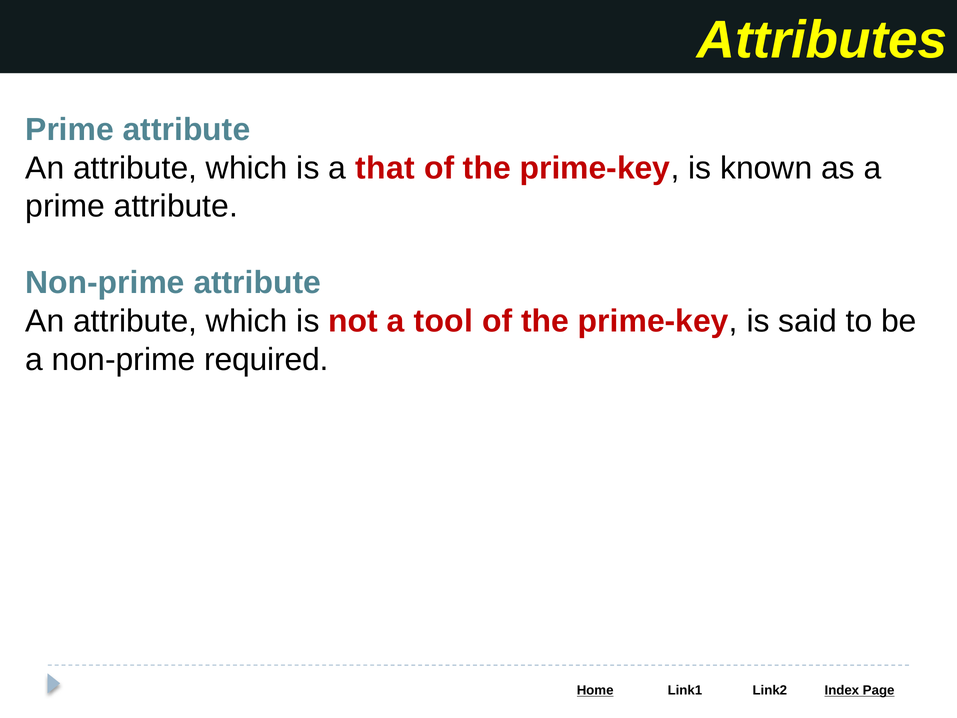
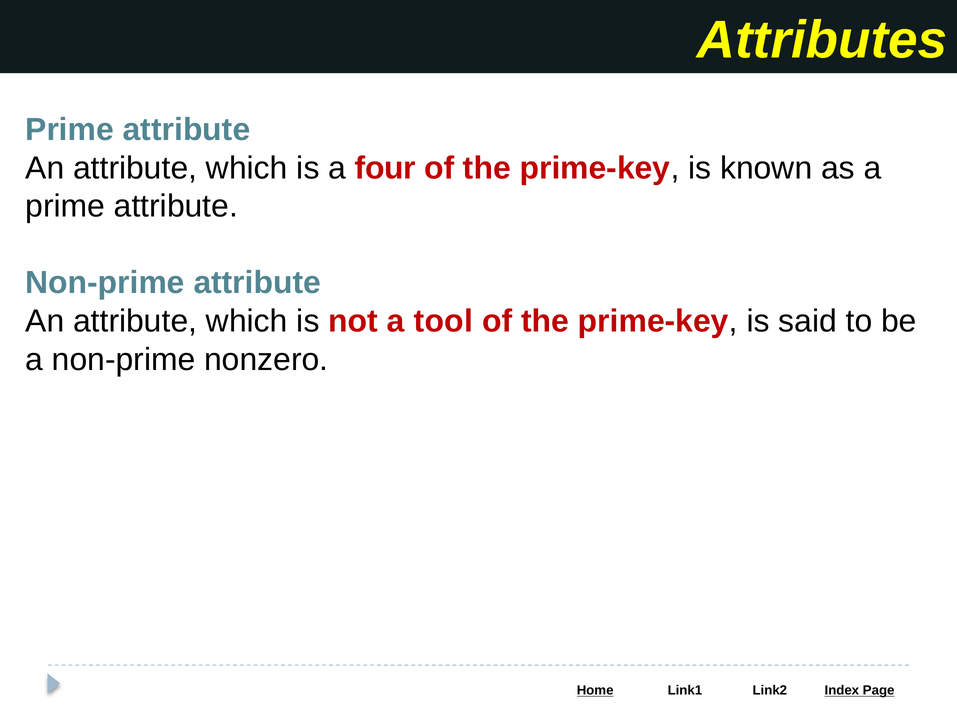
that: that -> four
required: required -> nonzero
